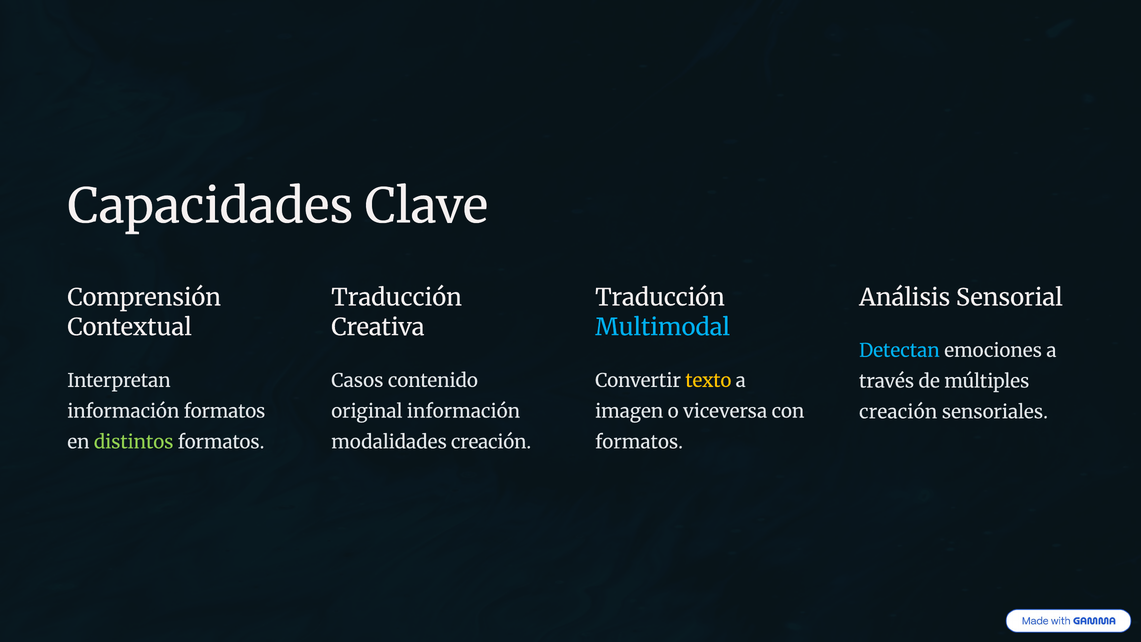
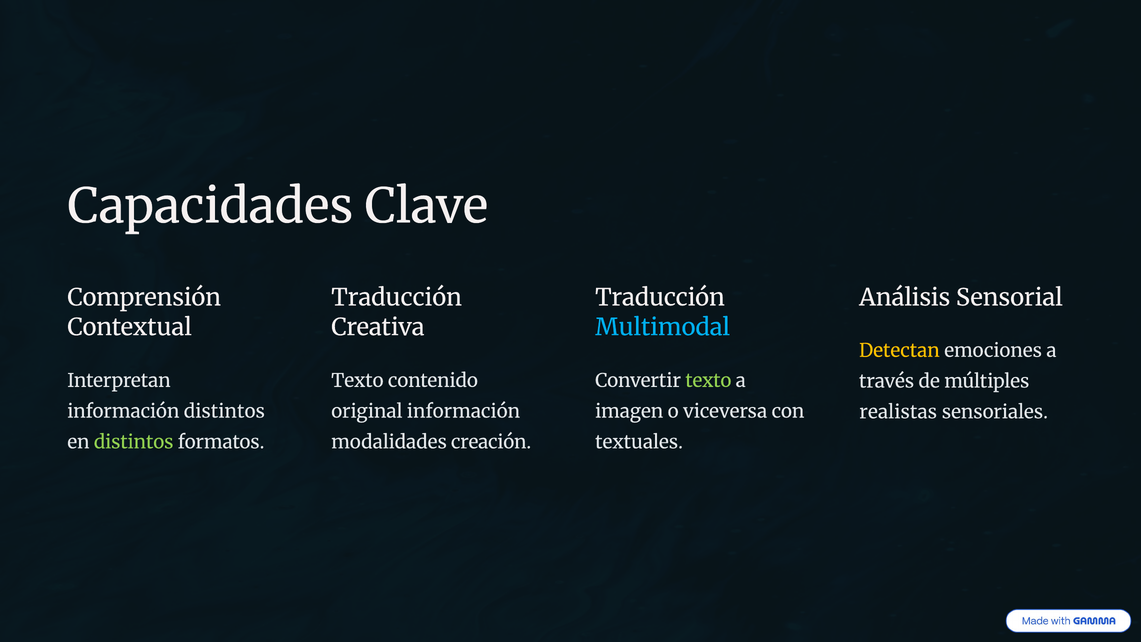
Detectan colour: light blue -> yellow
Casos at (357, 381): Casos -> Texto
texto at (708, 381) colour: yellow -> light green
información formatos: formatos -> distintos
creación at (898, 412): creación -> realistas
formatos at (639, 442): formatos -> textuales
